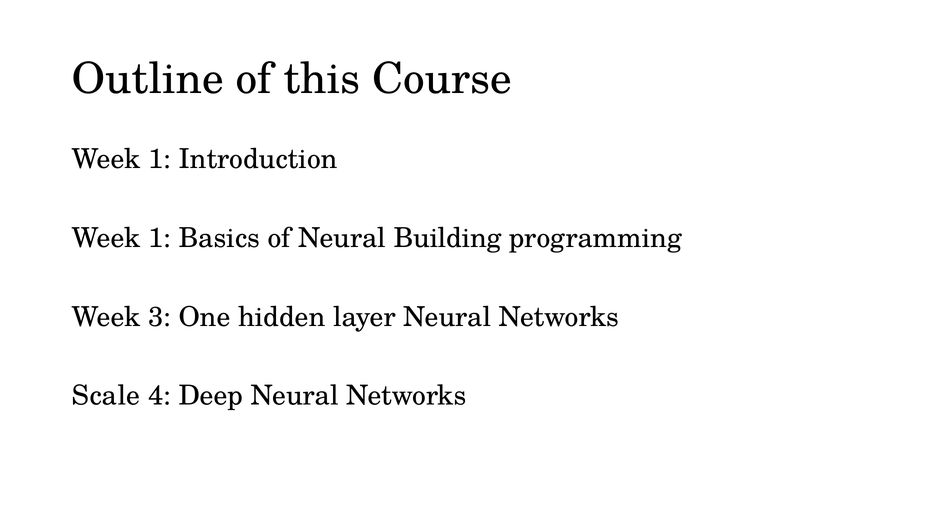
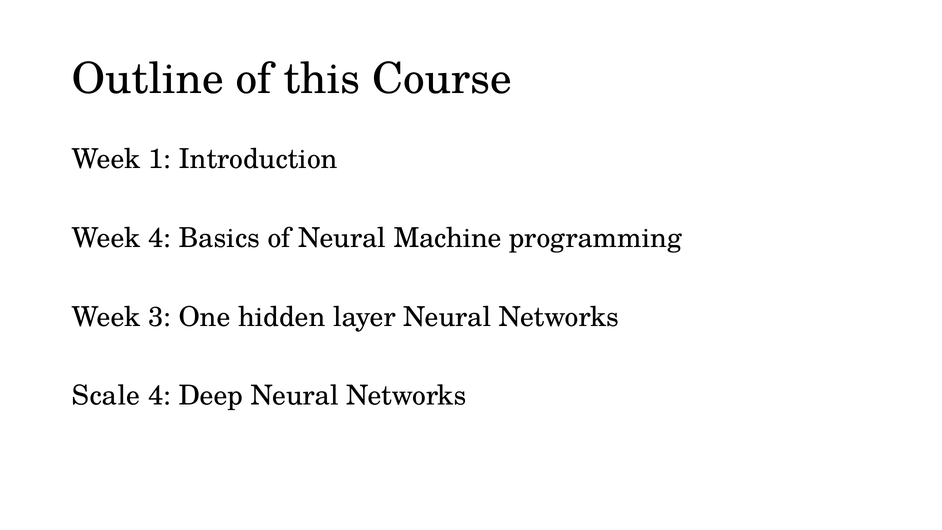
1 at (160, 238): 1 -> 4
Building: Building -> Machine
